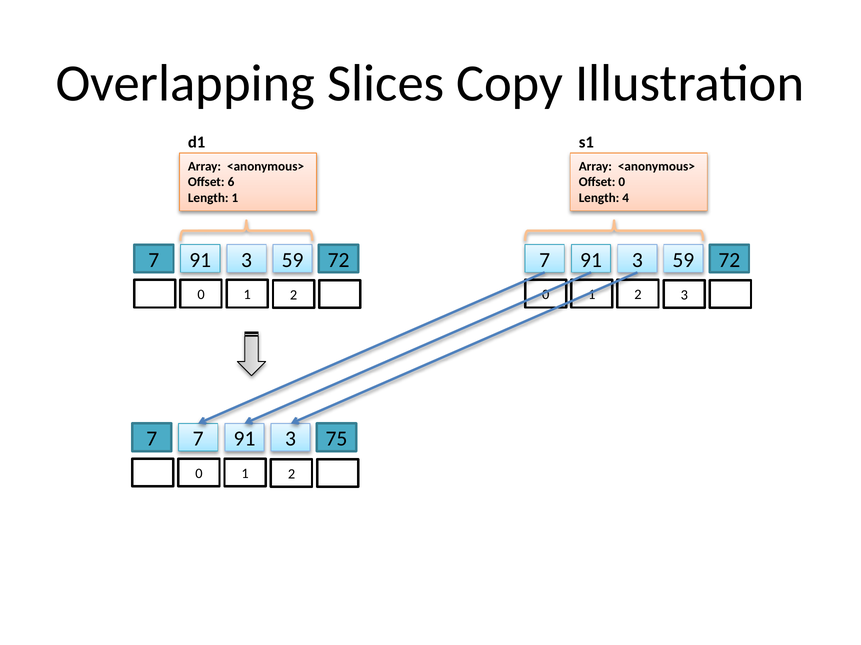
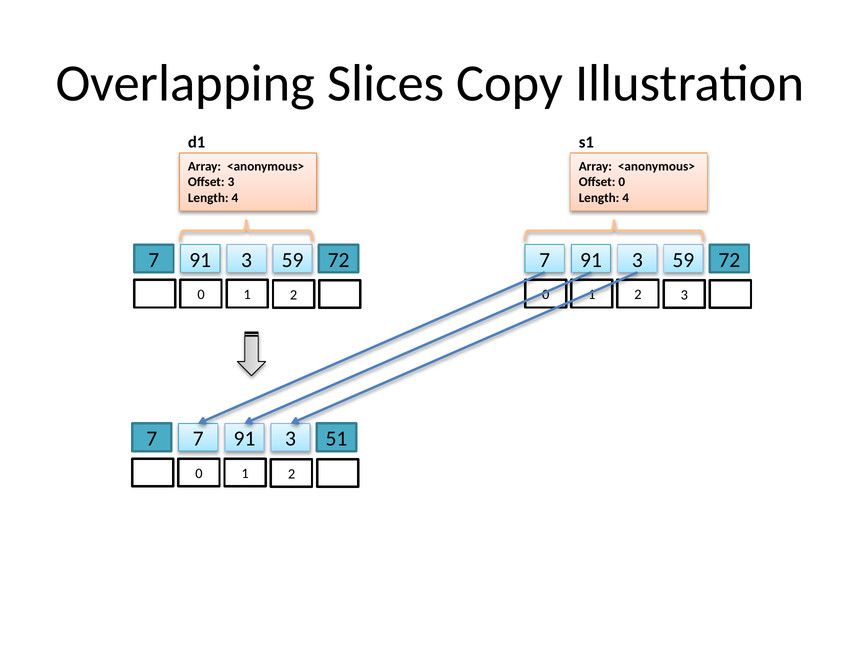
Offset 6: 6 -> 3
1 at (235, 198): 1 -> 4
75: 75 -> 51
